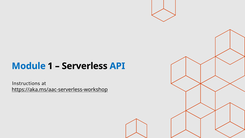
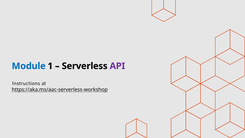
API colour: blue -> purple
